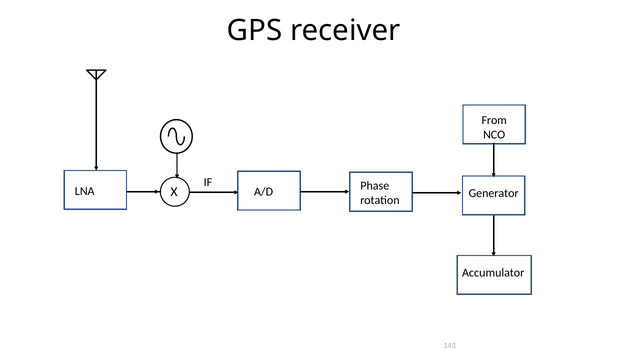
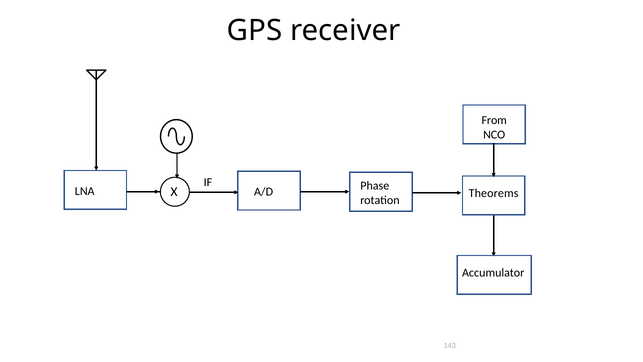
Generator: Generator -> Theorems
